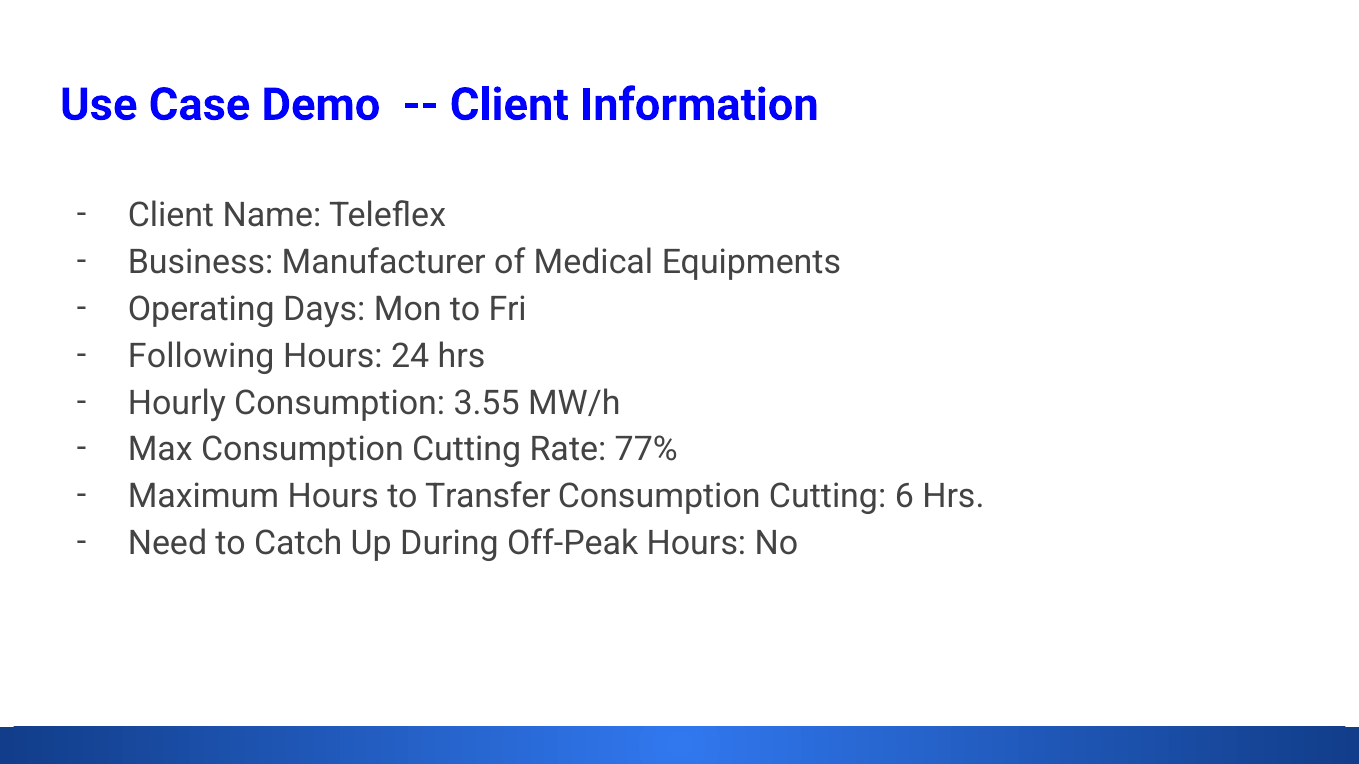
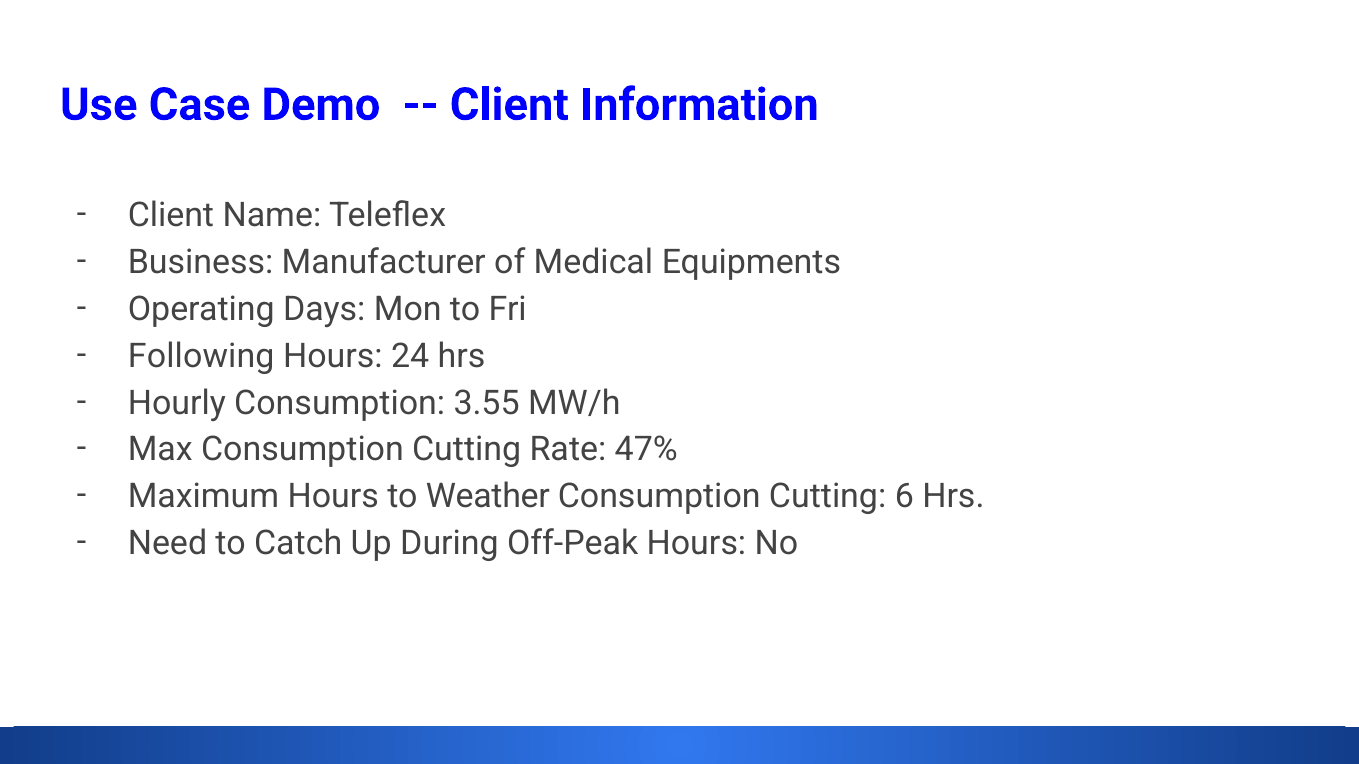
77%: 77% -> 47%
Transfer: Transfer -> Weather
